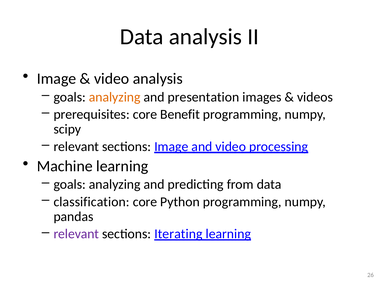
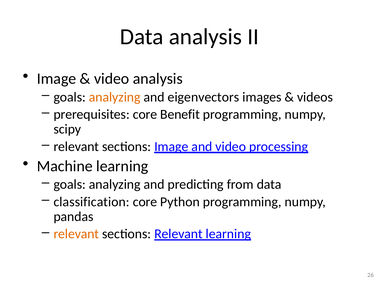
presentation: presentation -> eigenvectors
relevant at (76, 234) colour: purple -> orange
sections Iterating: Iterating -> Relevant
